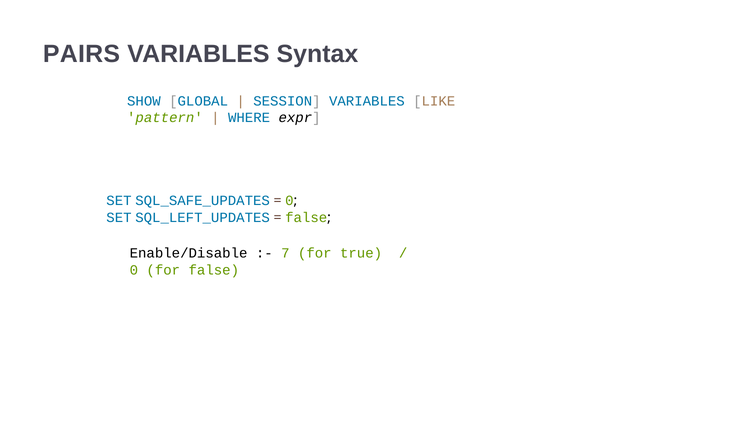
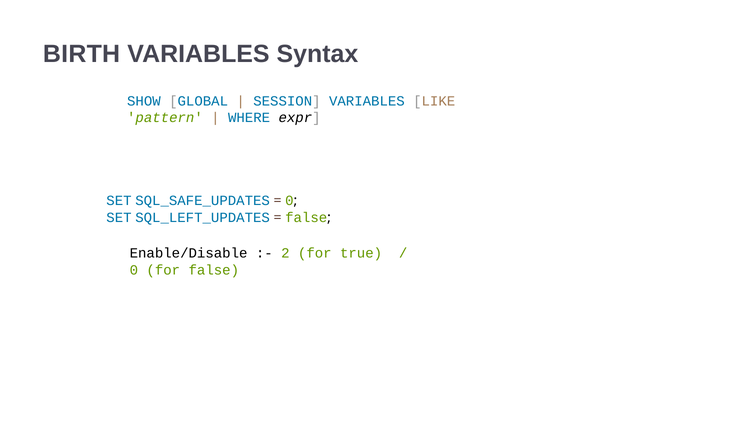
PAIRS: PAIRS -> BIRTH
7: 7 -> 2
